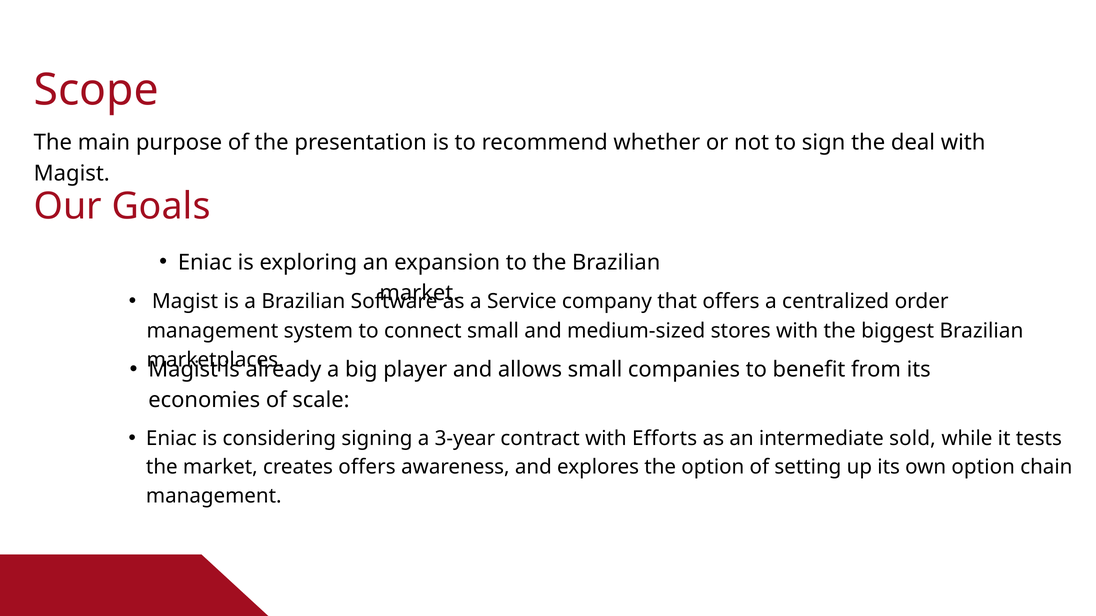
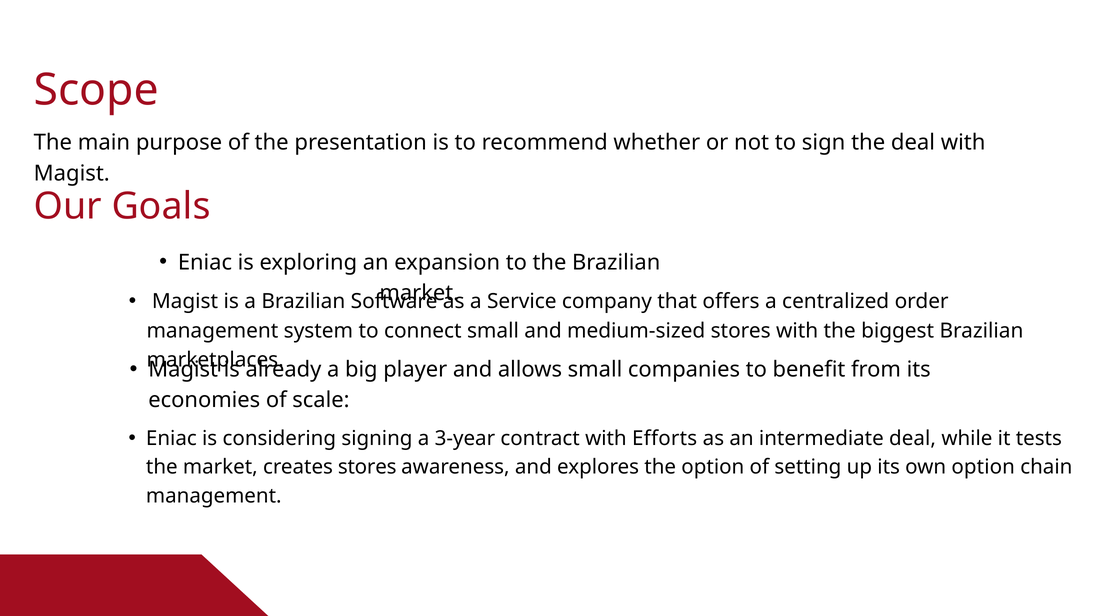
intermediate sold: sold -> deal
creates offers: offers -> stores
